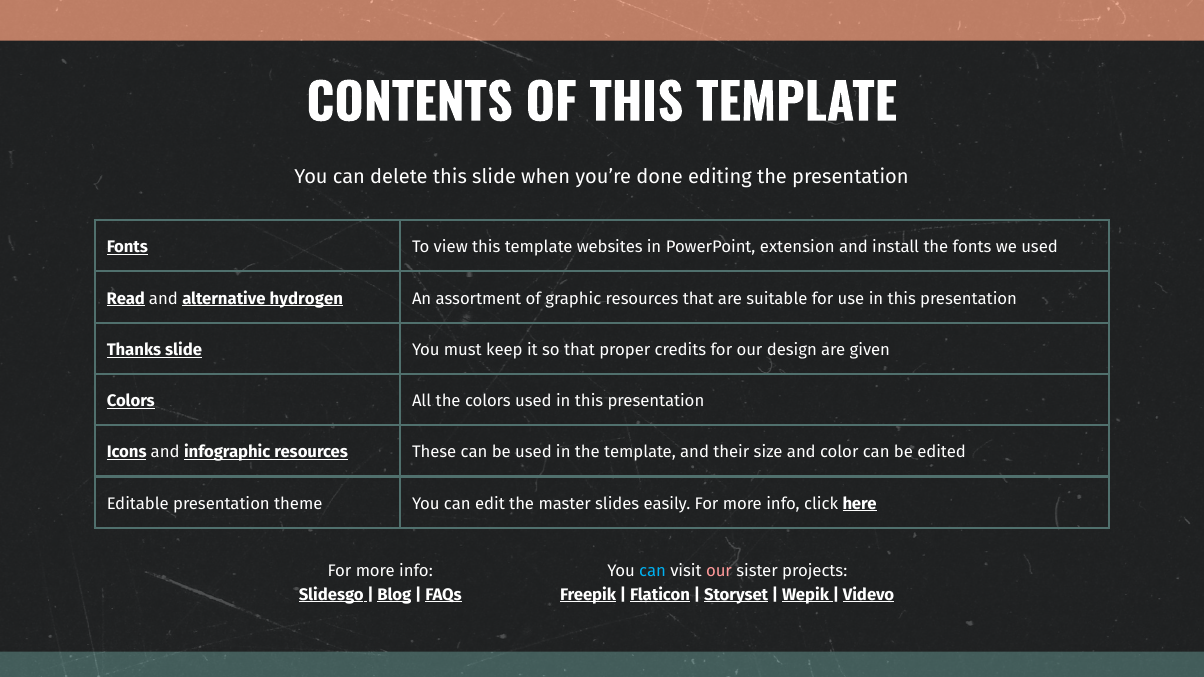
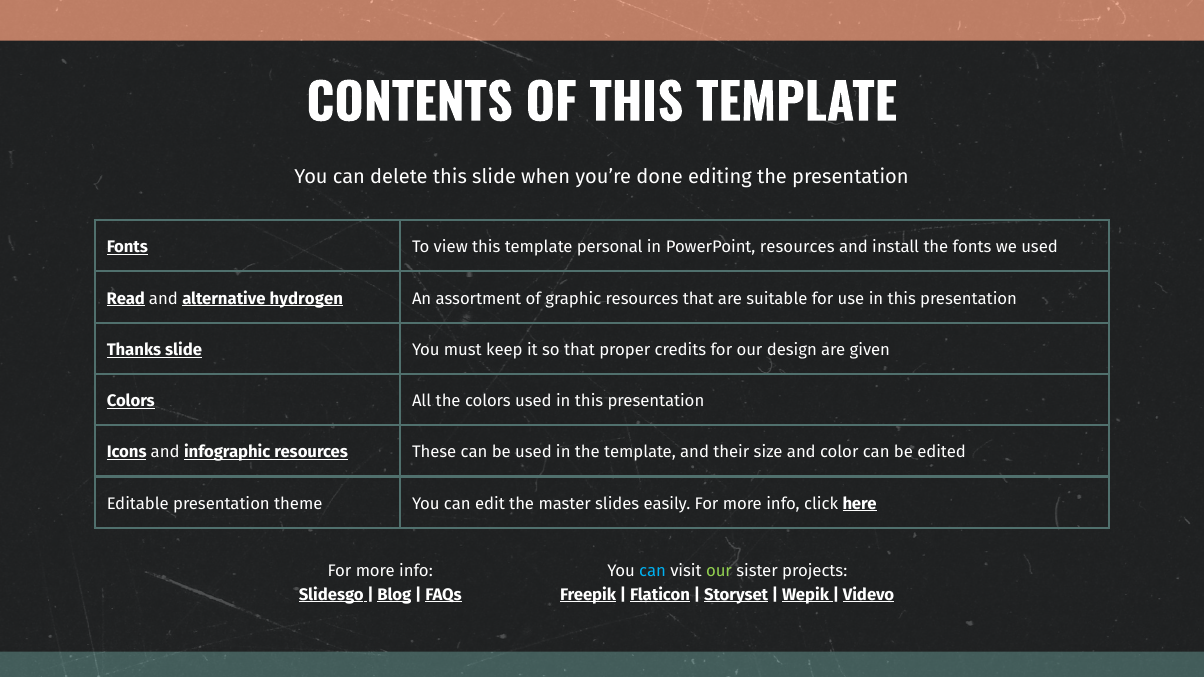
websites: websites -> personal
PowerPoint extension: extension -> resources
our at (719, 572) colour: pink -> light green
